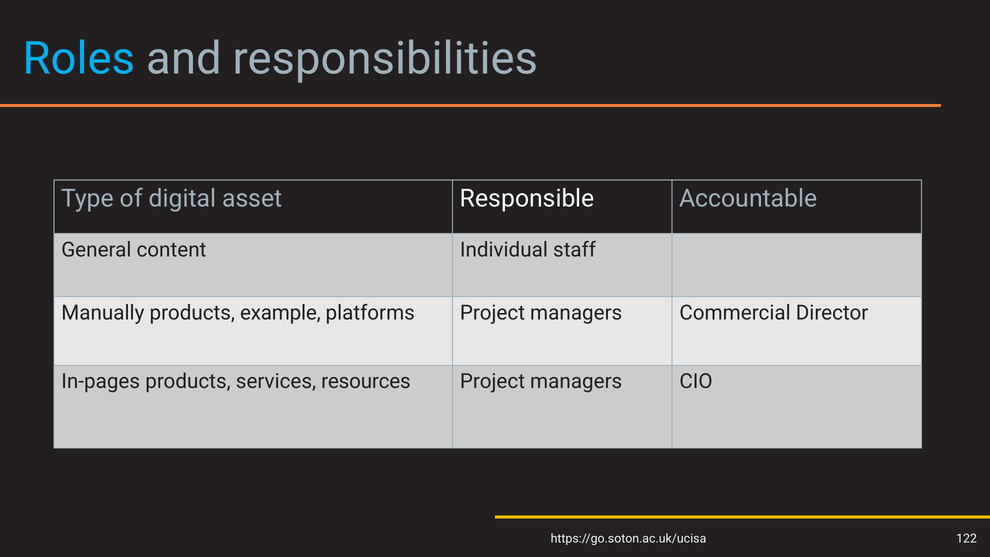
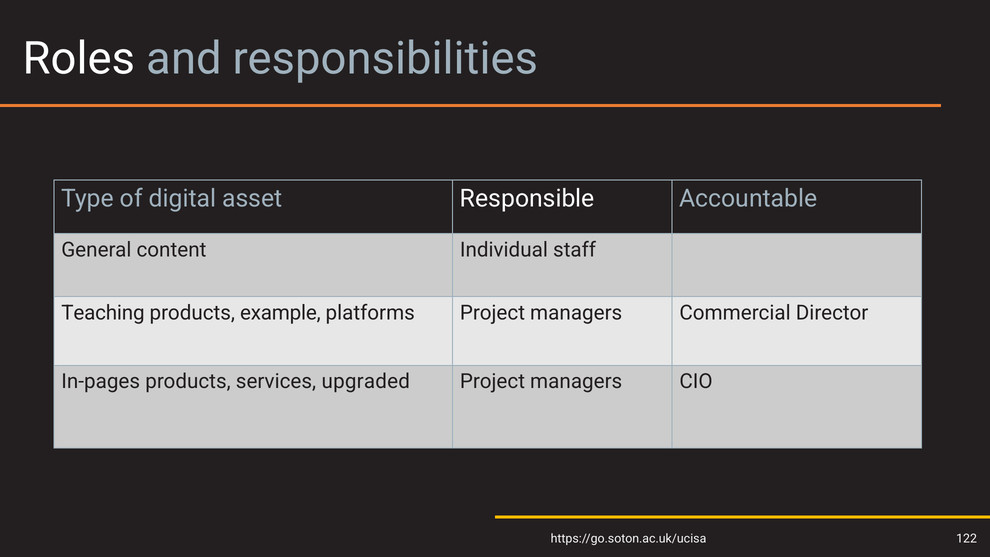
Roles colour: light blue -> white
Manually: Manually -> Teaching
resources: resources -> upgraded
